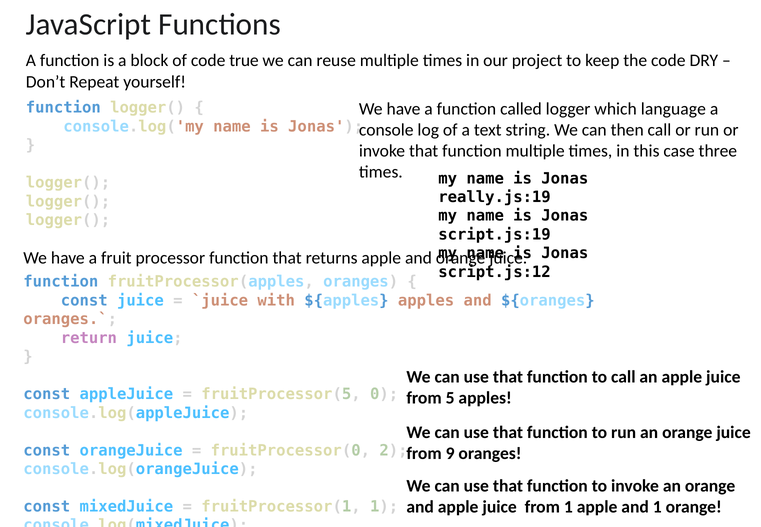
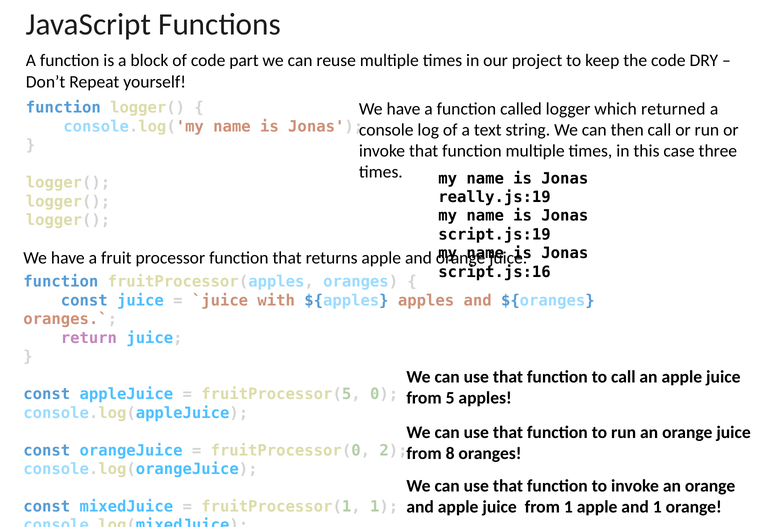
true: true -> part
language: language -> returned
script.js:12: script.js:12 -> script.js:16
9: 9 -> 8
